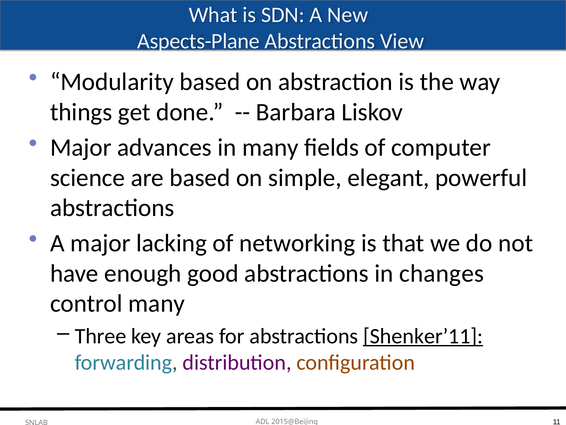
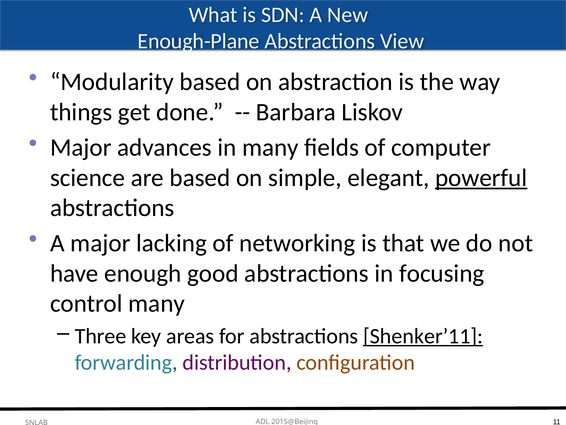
Aspects-Plane: Aspects-Plane -> Enough-Plane
powerful underline: none -> present
changes: changes -> focusing
